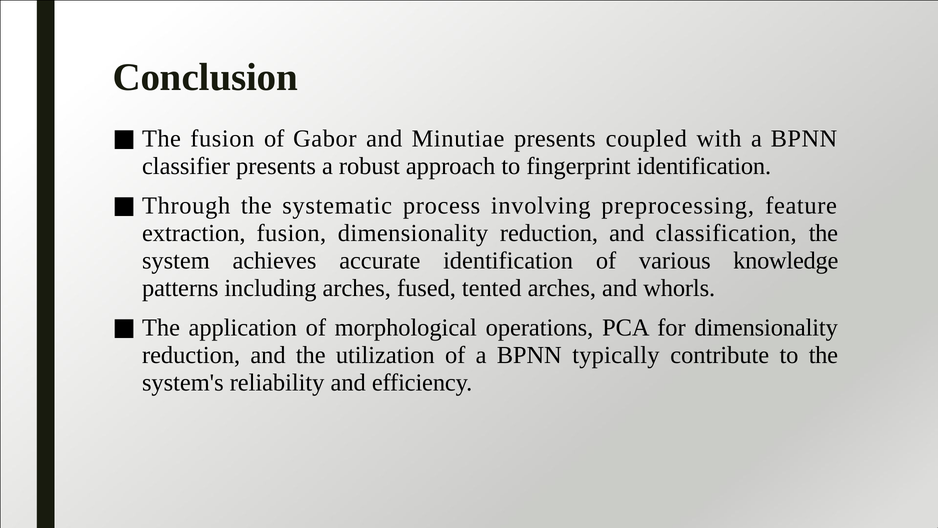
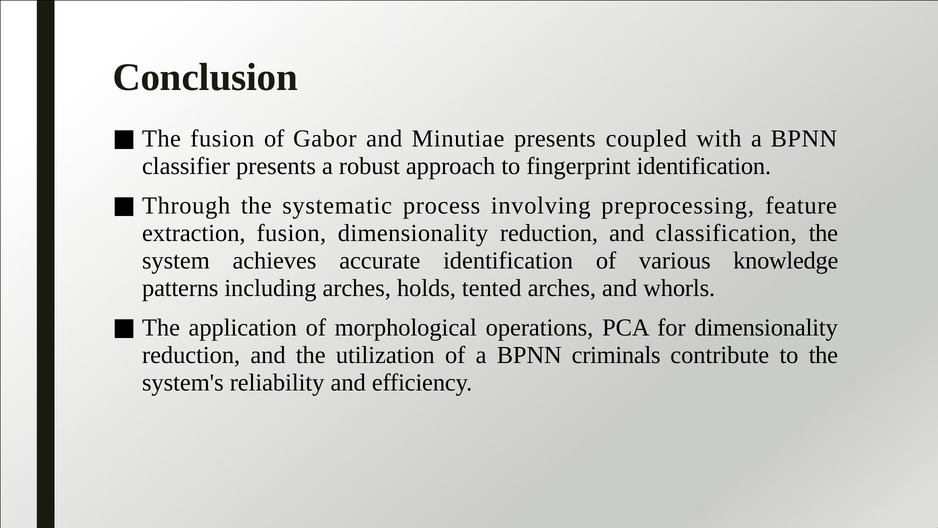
fused: fused -> holds
typically: typically -> criminals
